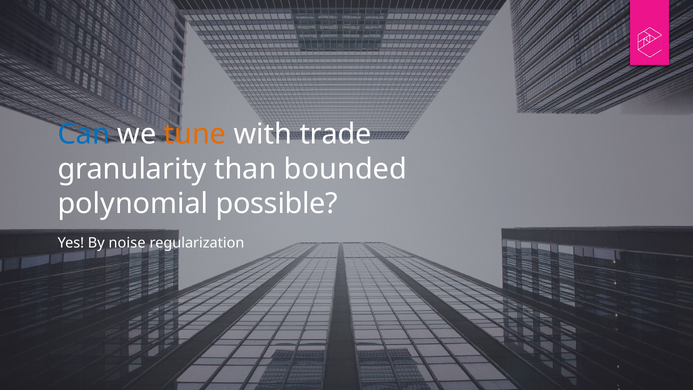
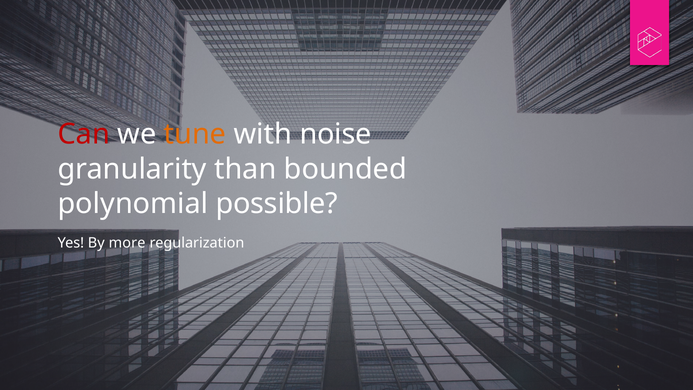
Can colour: blue -> red
trade: trade -> noise
noise: noise -> more
